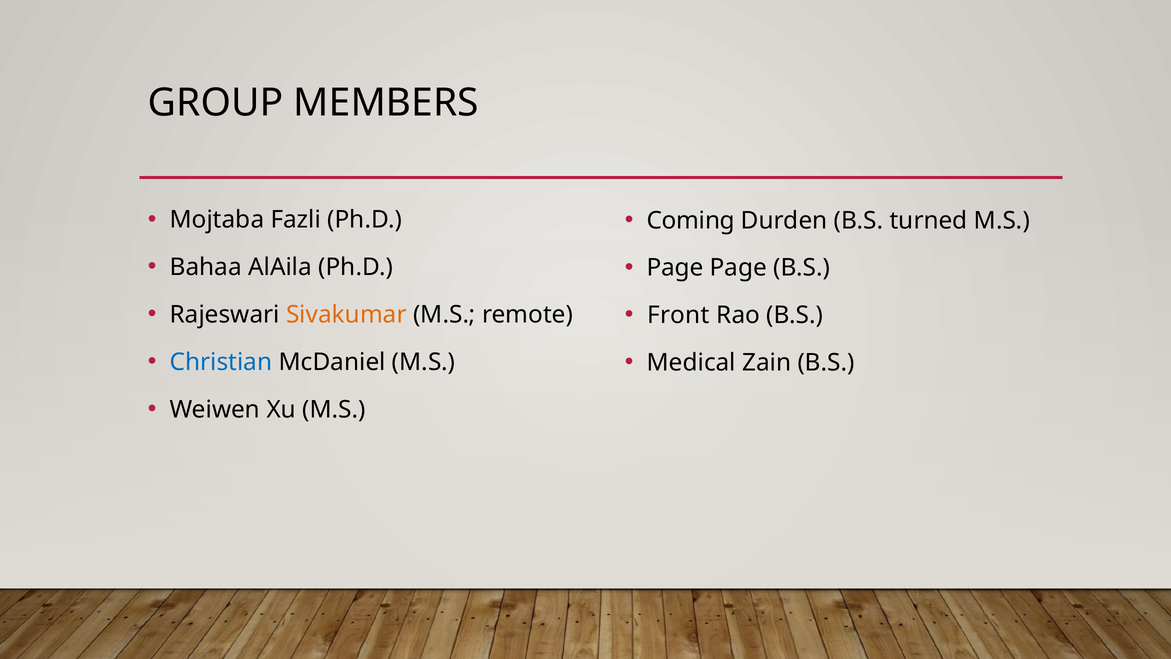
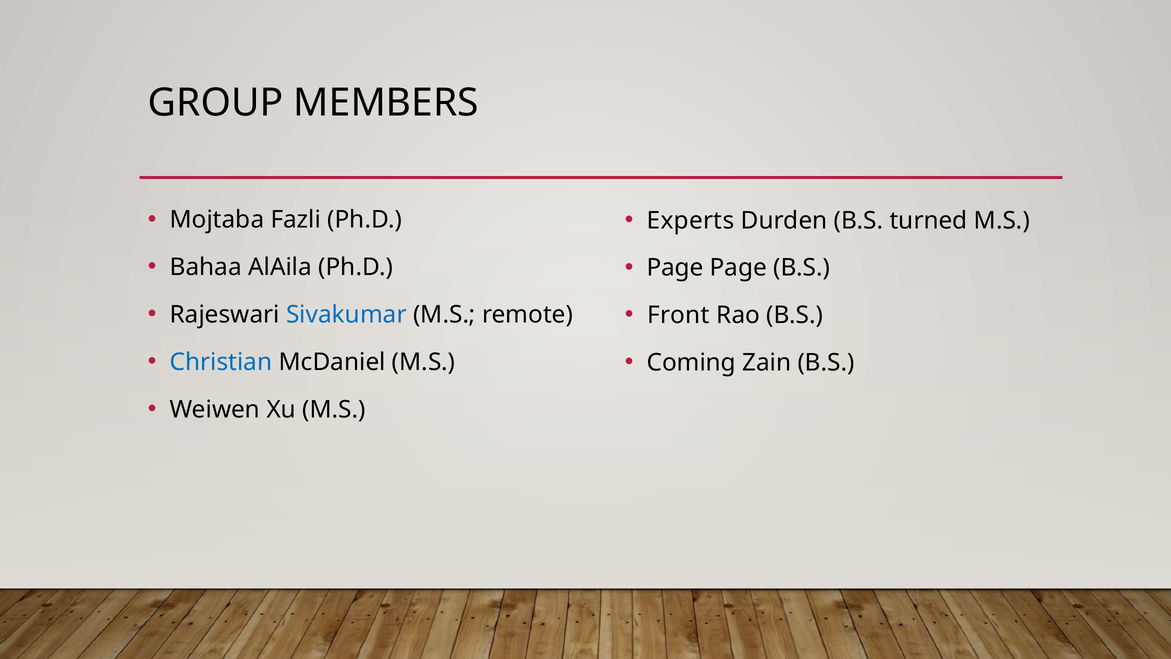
Coming: Coming -> Experts
Sivakumar colour: orange -> blue
Medical: Medical -> Coming
